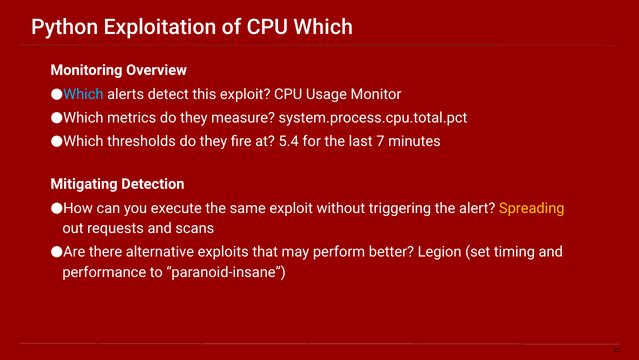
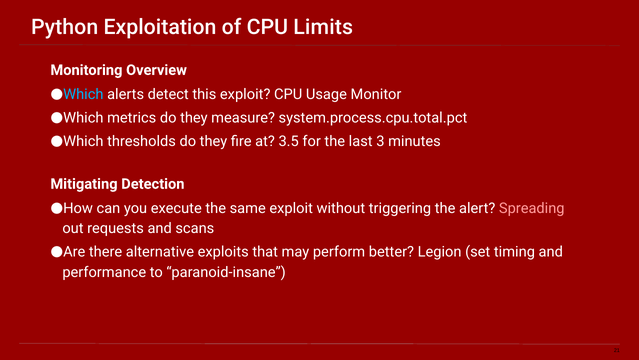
CPU Which: Which -> Limits
5.4: 5.4 -> 3.5
7: 7 -> 3
Spreading colour: yellow -> pink
